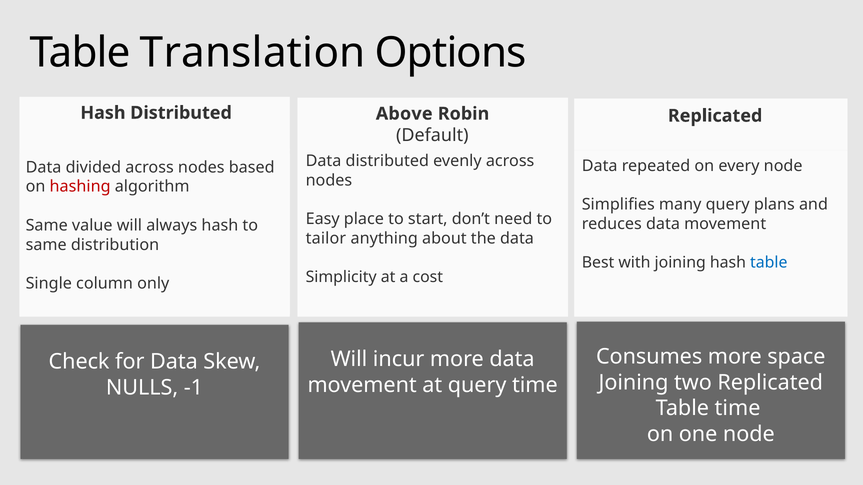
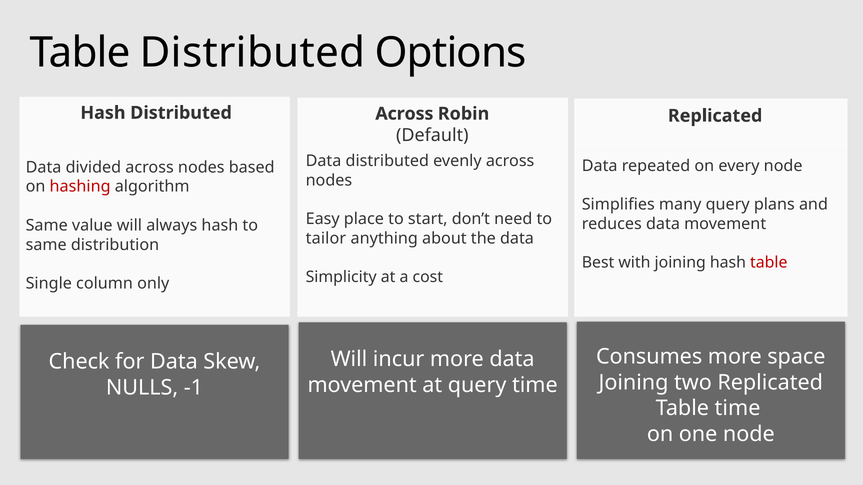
Table Translation: Translation -> Distributed
Above at (404, 114): Above -> Across
table at (769, 263) colour: blue -> red
